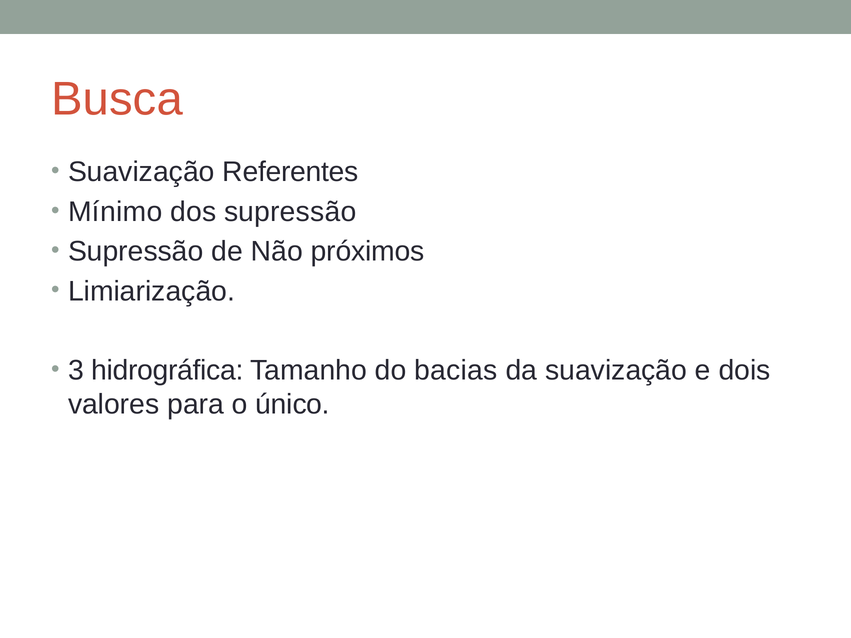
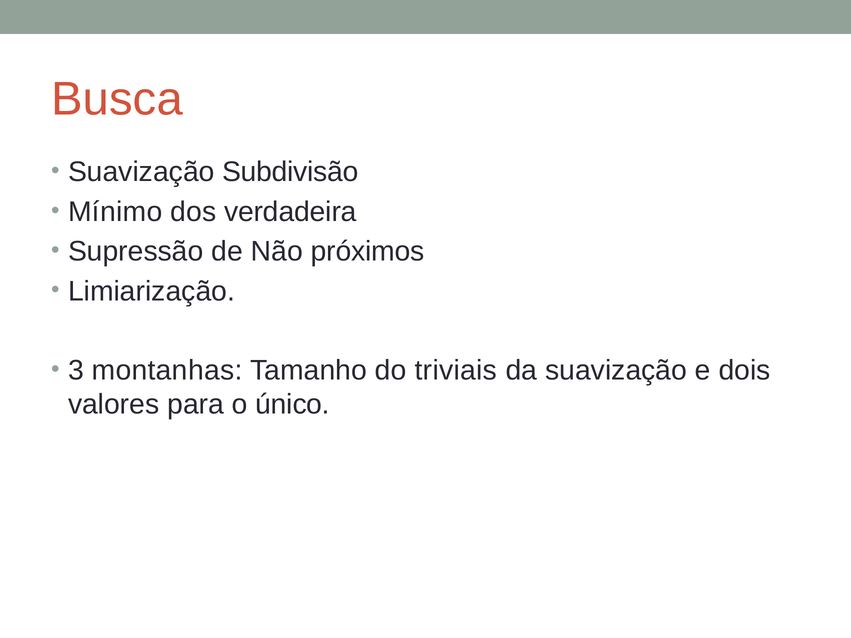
Referentes: Referentes -> Subdivisão
dos supressão: supressão -> verdadeira
hidrográfica: hidrográfica -> montanhas
bacias: bacias -> triviais
